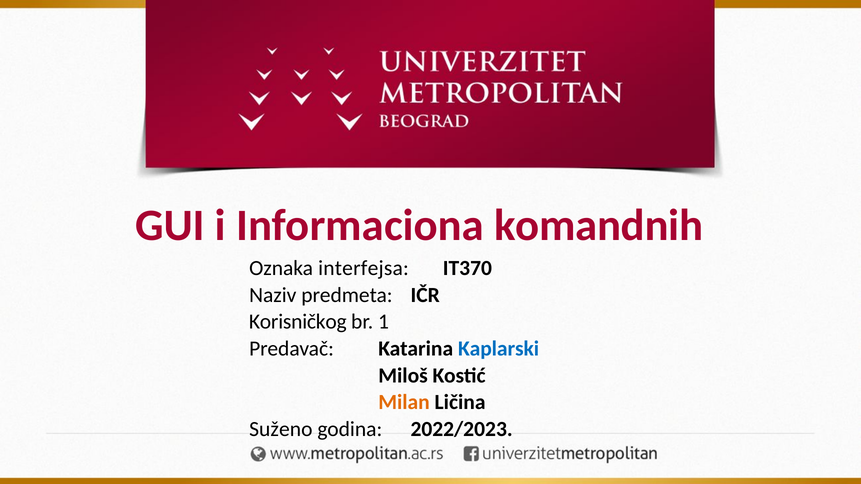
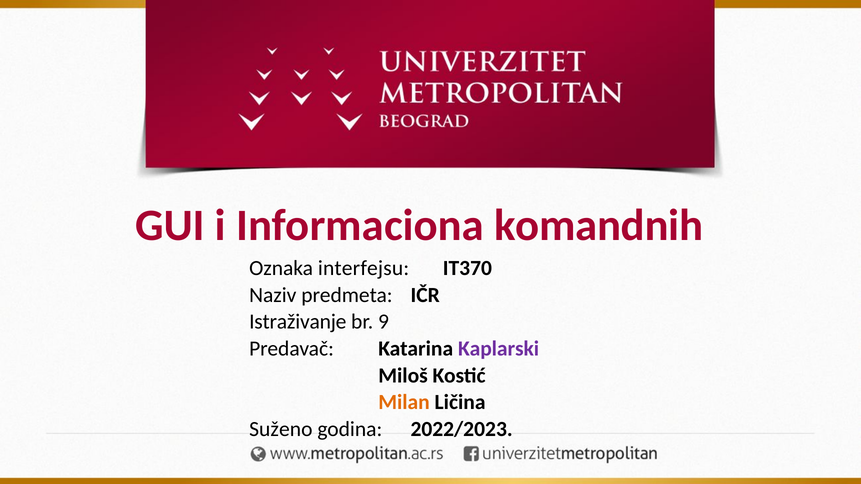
interfejsa: interfejsa -> interfejsu
Korisničkog: Korisničkog -> Istraživanje
1: 1 -> 9
Kaplarski colour: blue -> purple
